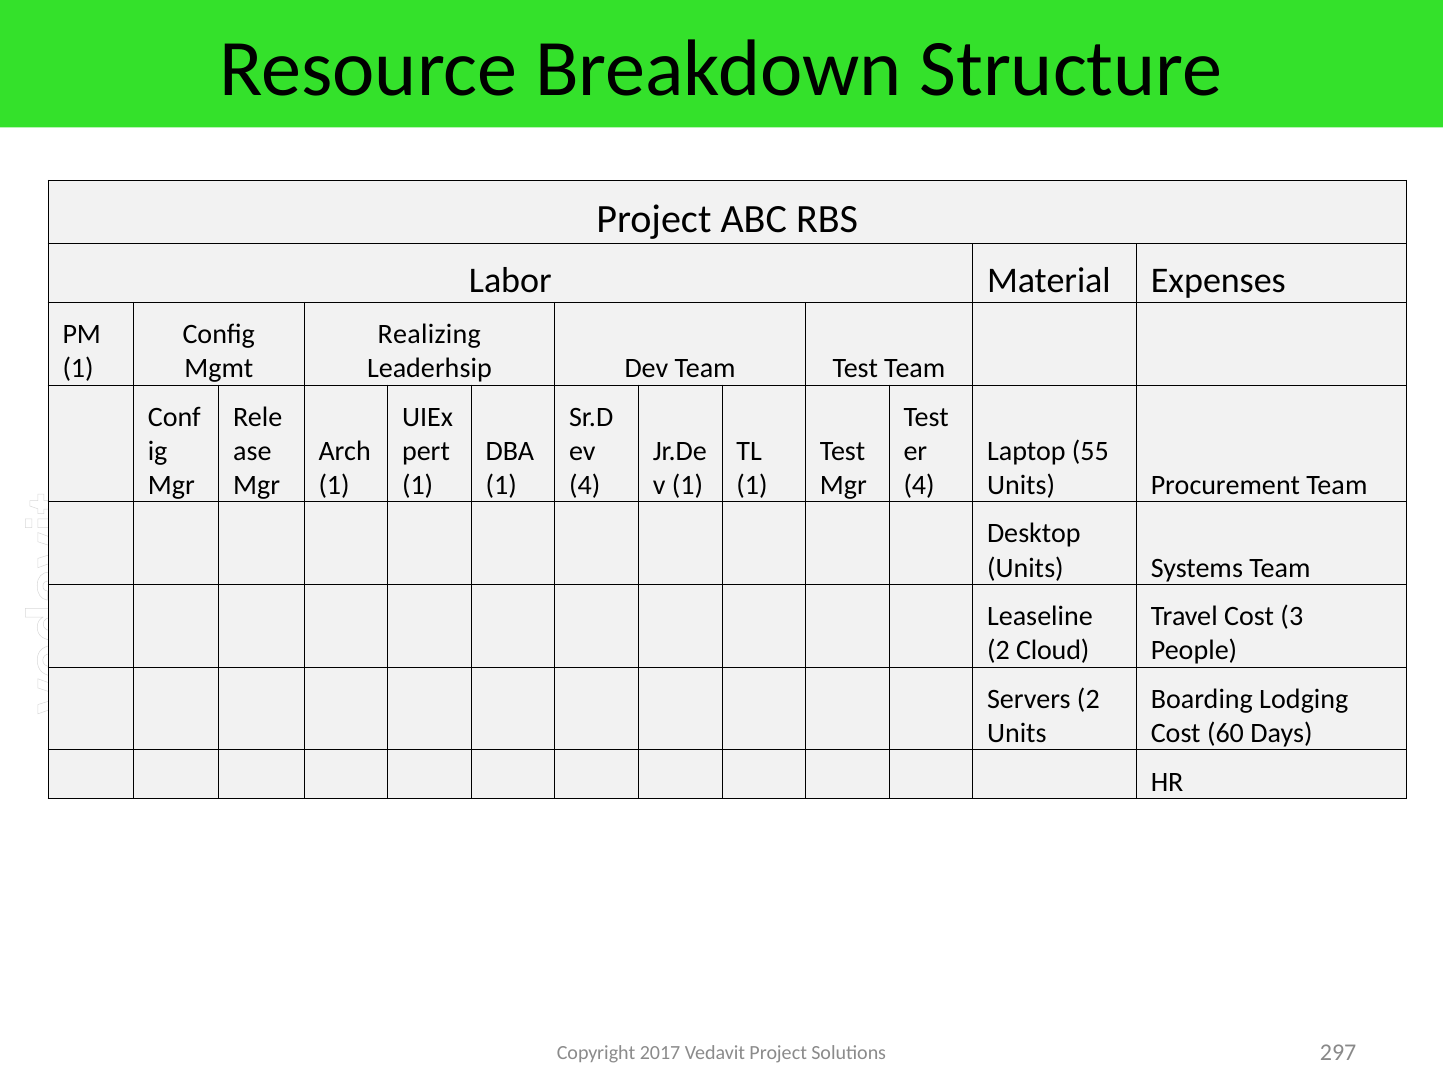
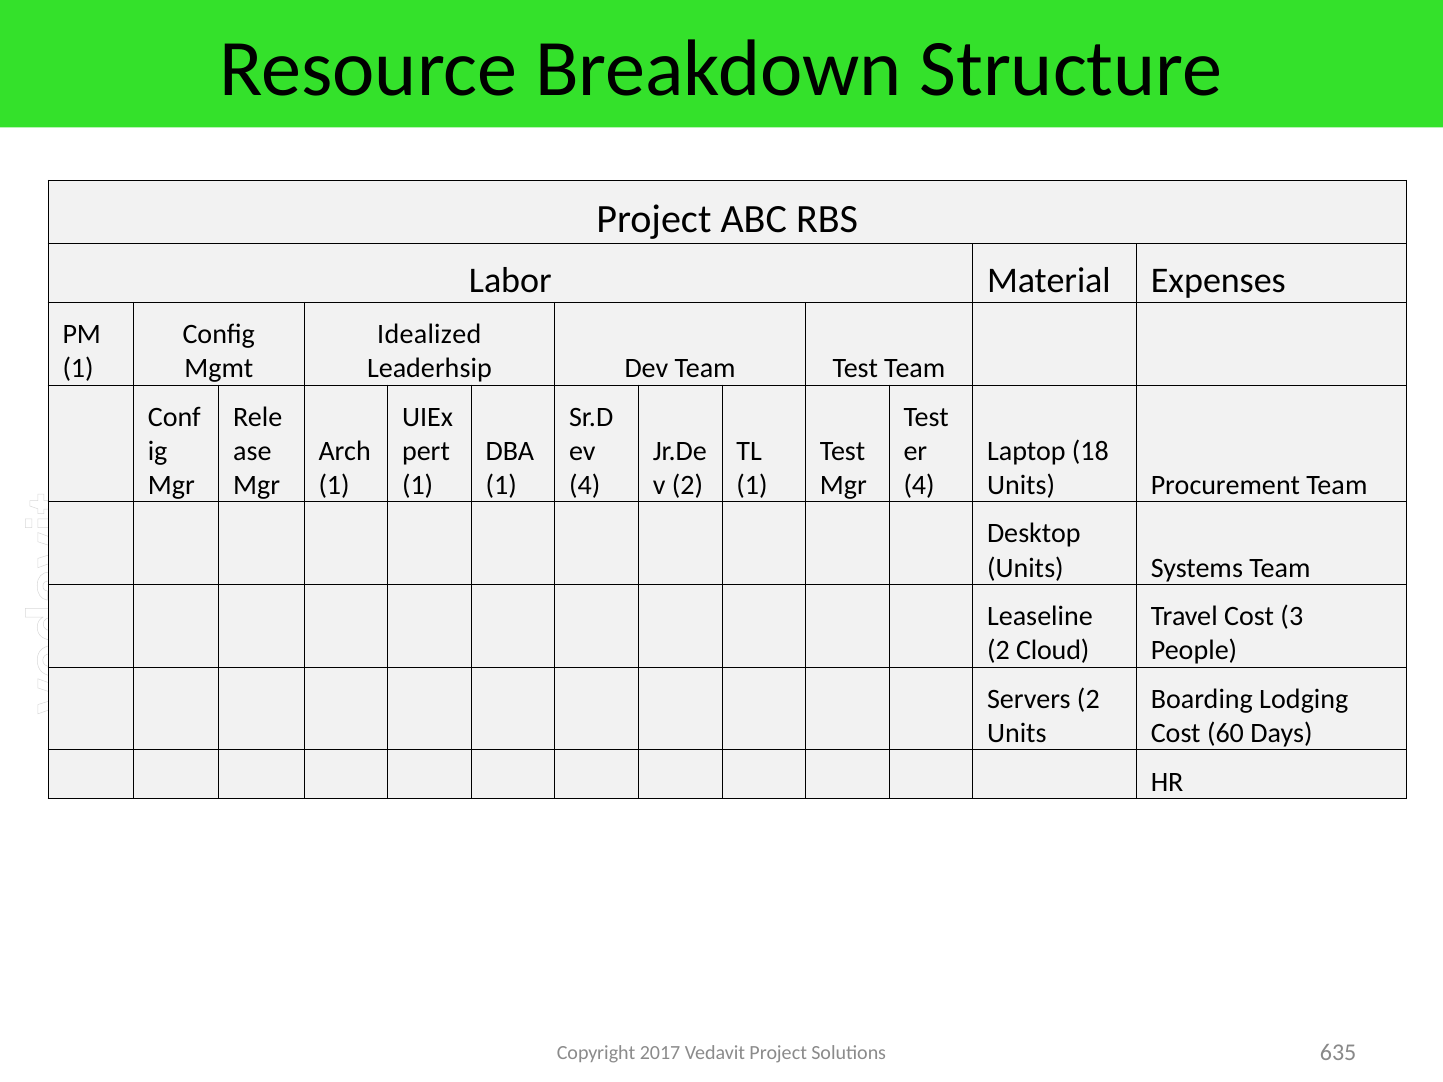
Realizing: Realizing -> Idealized
55: 55 -> 18
1 at (687, 485): 1 -> 2
297: 297 -> 635
